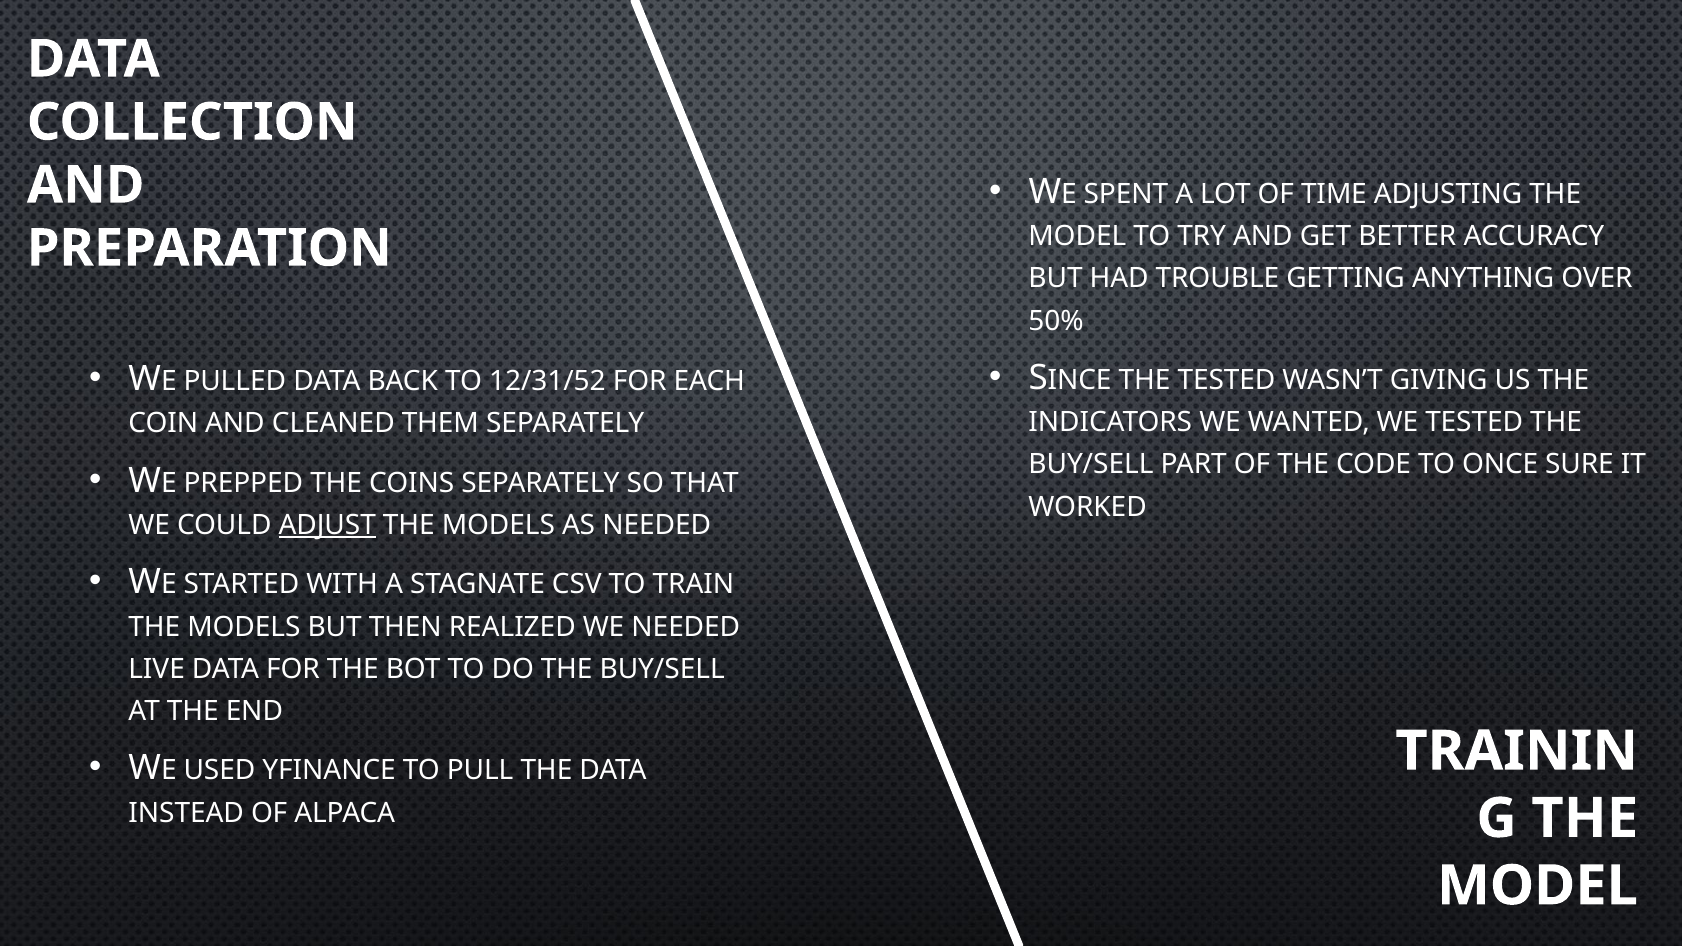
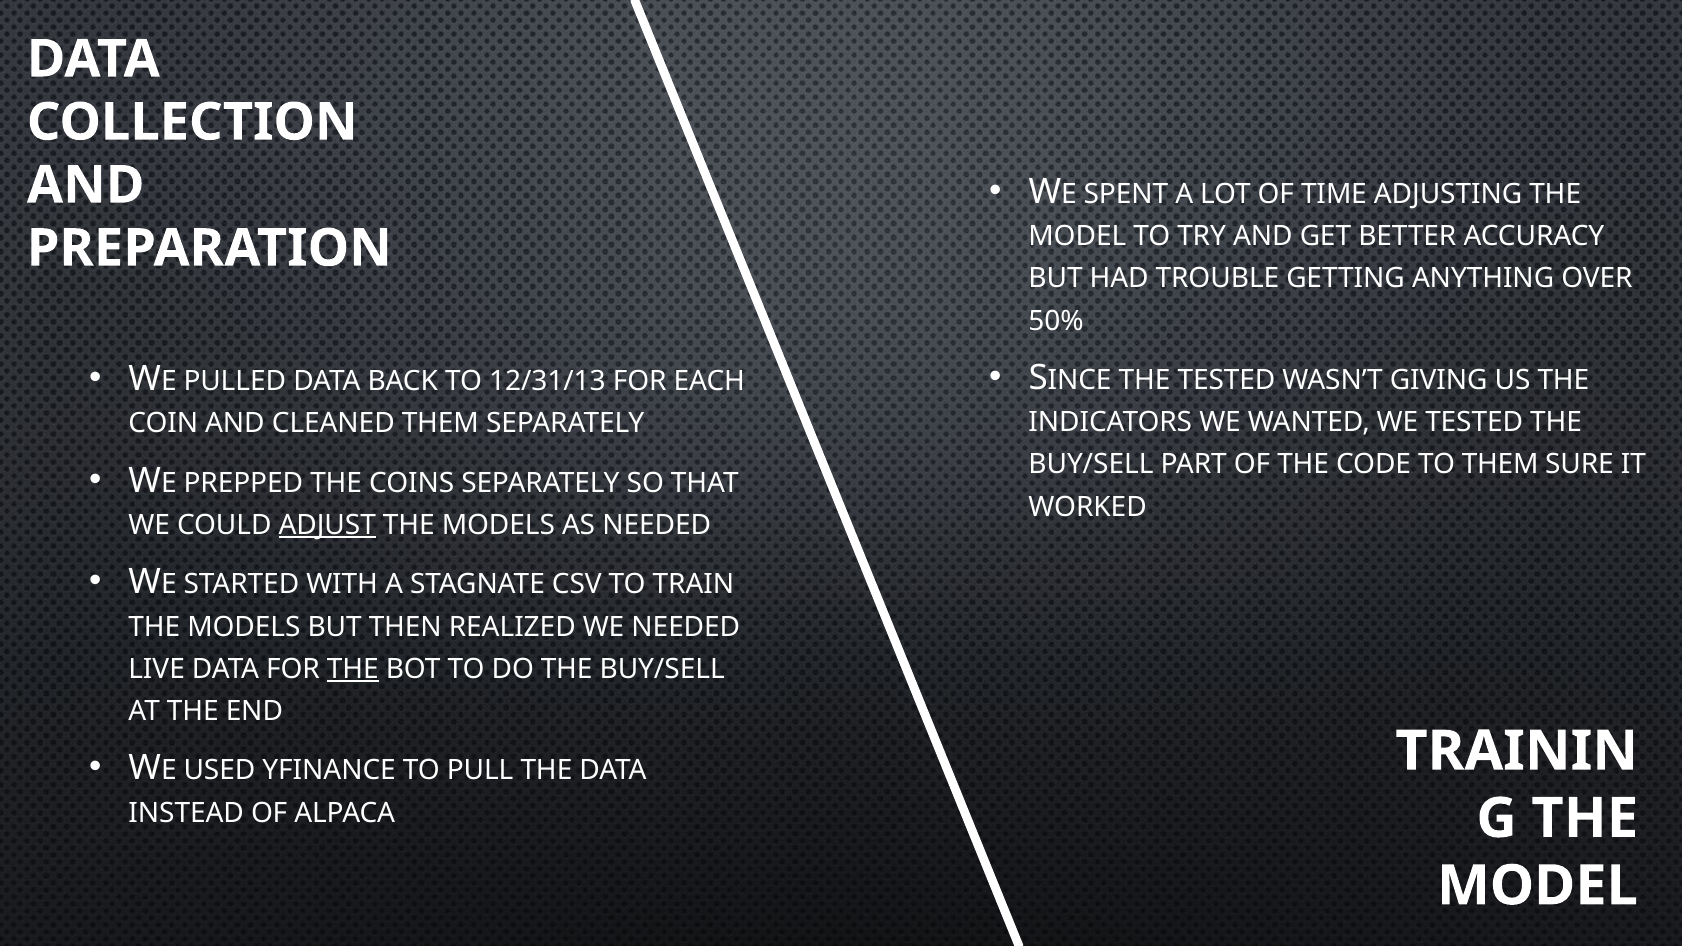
12/31/52: 12/31/52 -> 12/31/13
TO ONCE: ONCE -> THEM
THE at (353, 669) underline: none -> present
